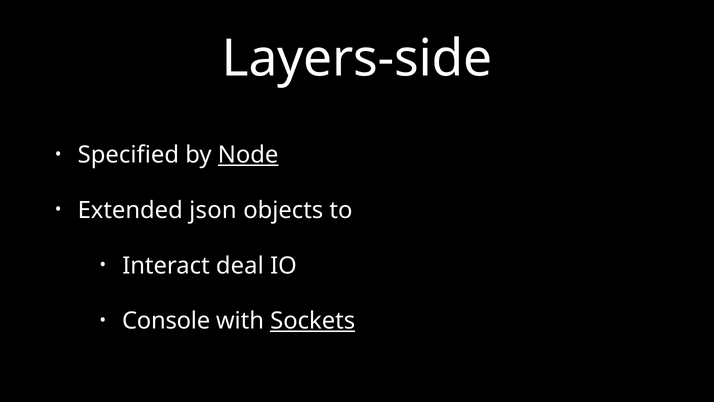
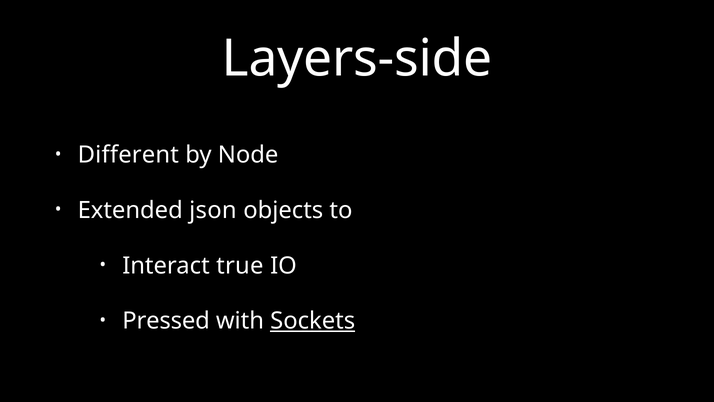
Specified: Specified -> Different
Node underline: present -> none
deal: deal -> true
Console: Console -> Pressed
